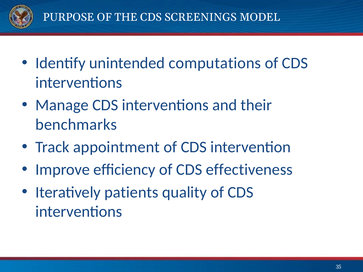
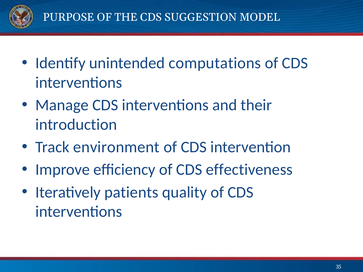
SCREENINGS: SCREENINGS -> SUGGESTION
benchmarks: benchmarks -> introduction
appointment: appointment -> environment
